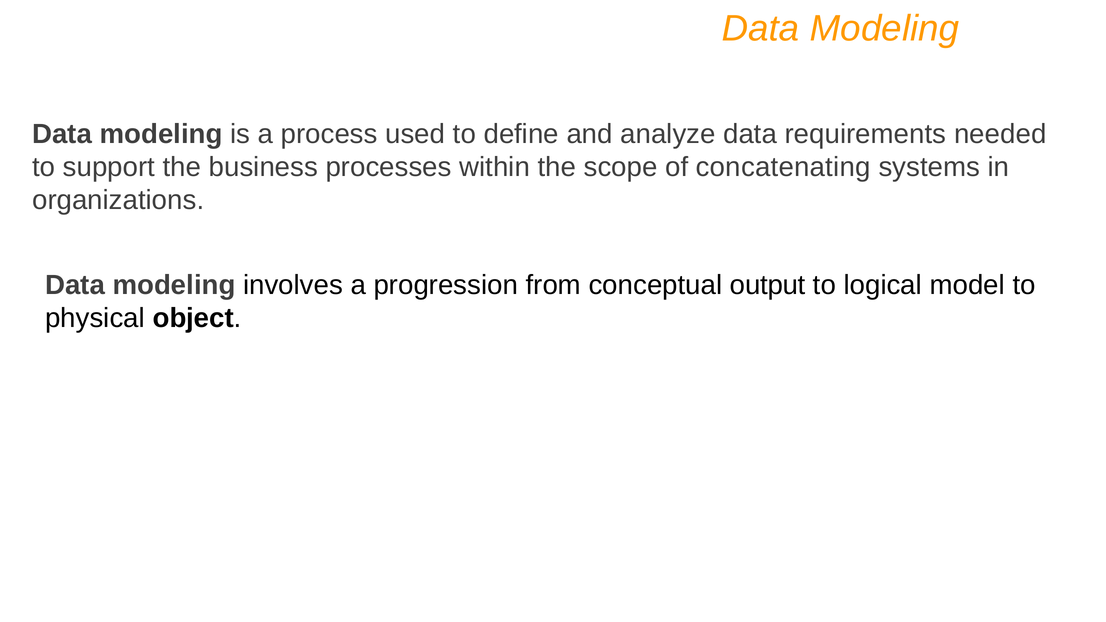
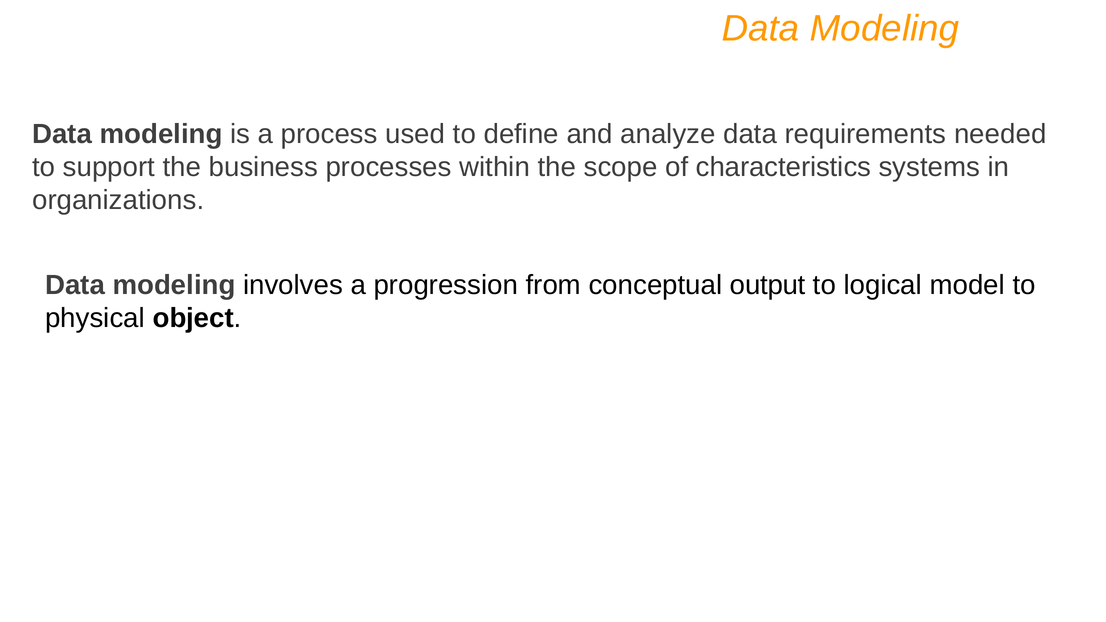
concatenating: concatenating -> characteristics
